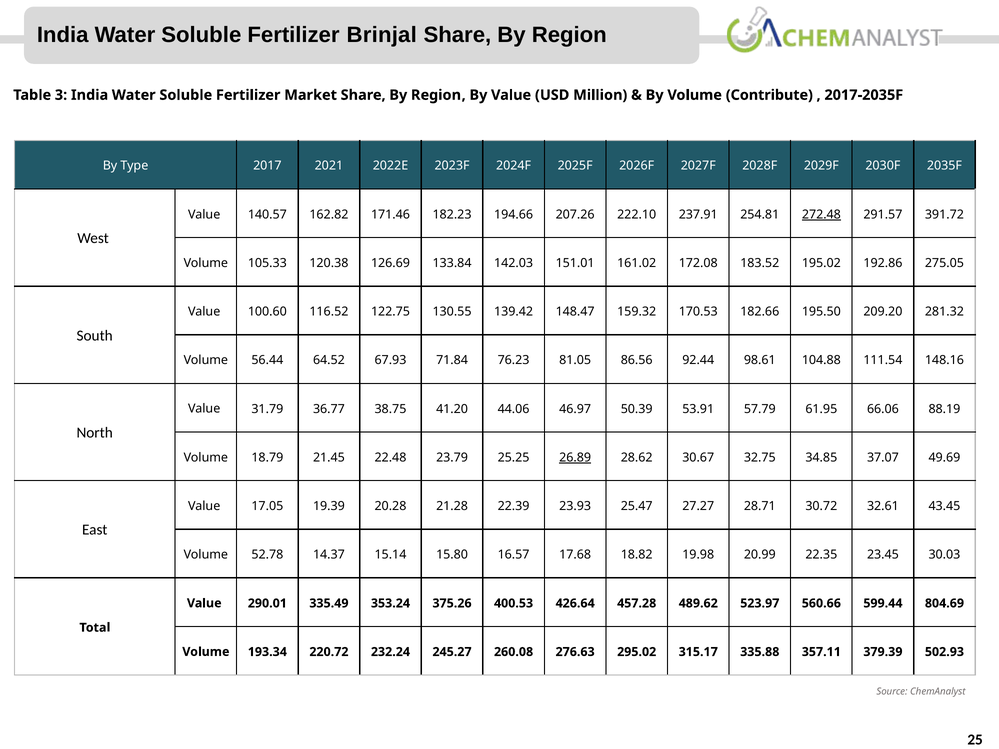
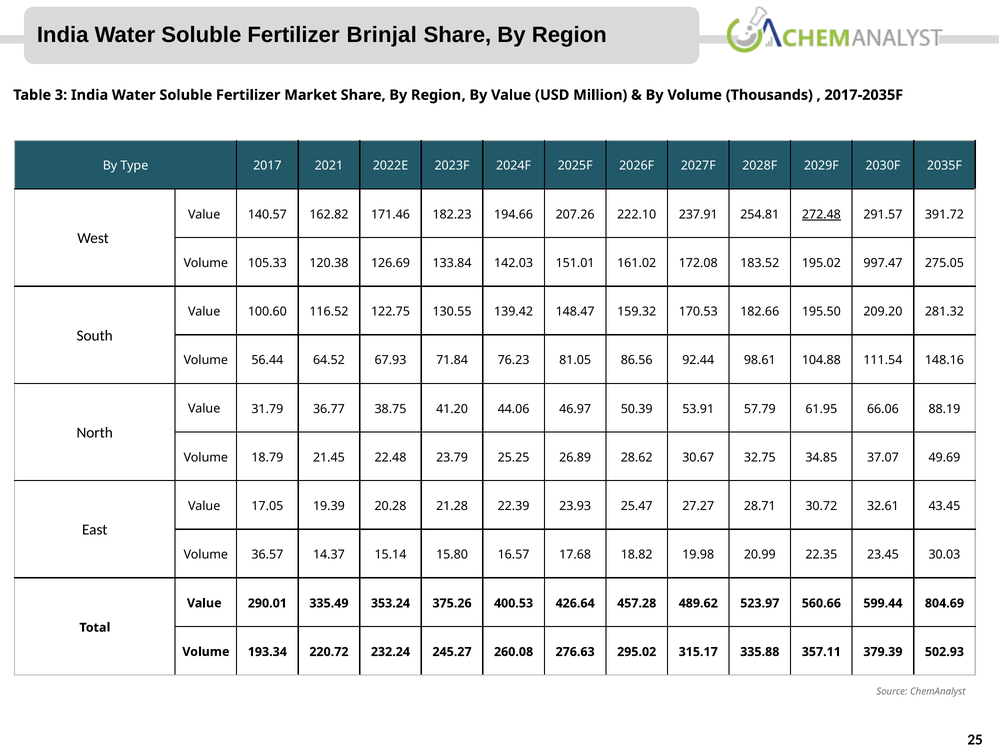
Contribute: Contribute -> Thousands
192.86: 192.86 -> 997.47
26.89 underline: present -> none
52.78: 52.78 -> 36.57
